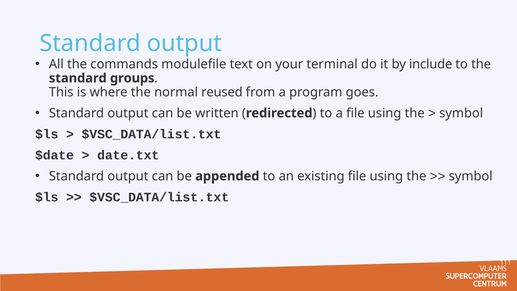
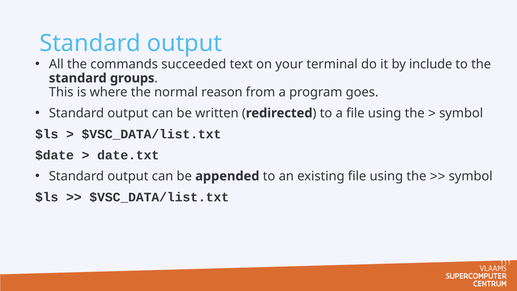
modulefile: modulefile -> succeeded
reused: reused -> reason
